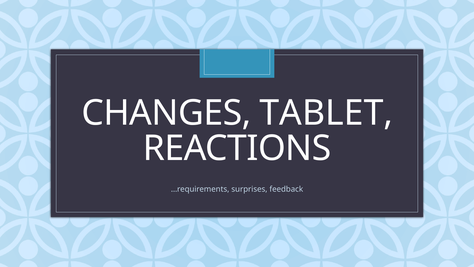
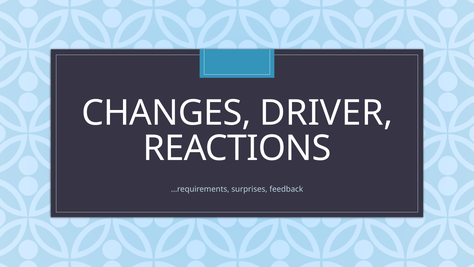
TABLET: TABLET -> DRIVER
